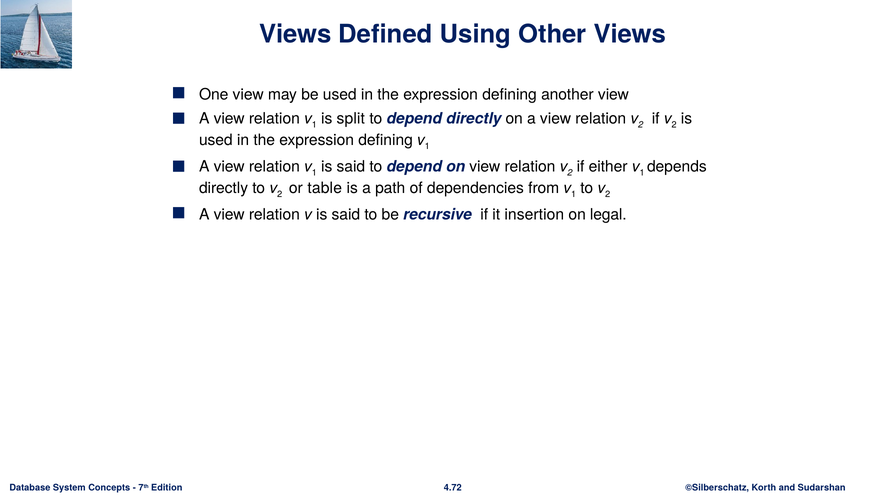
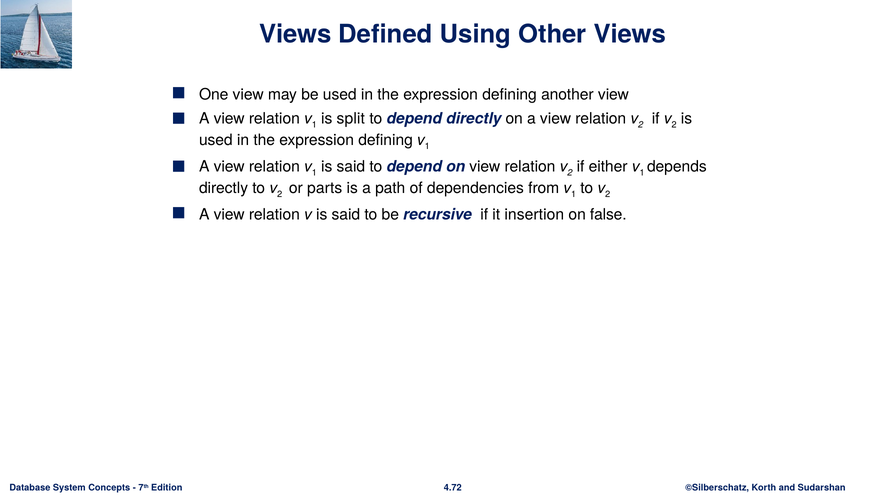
table: table -> parts
legal: legal -> false
